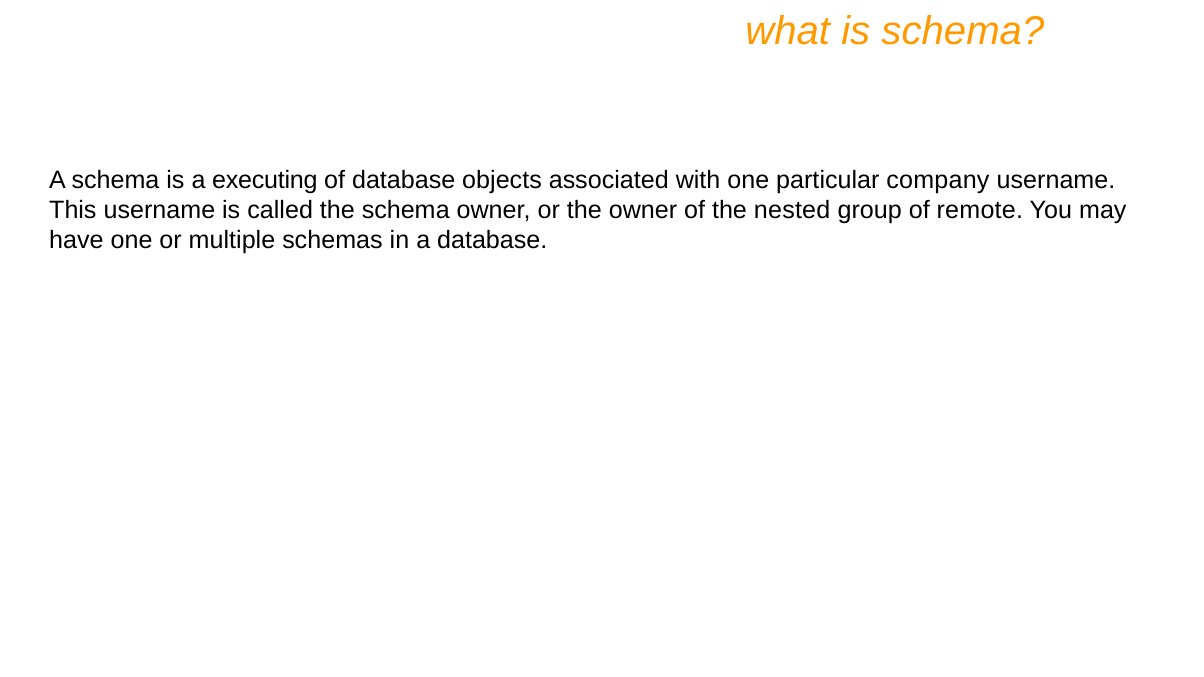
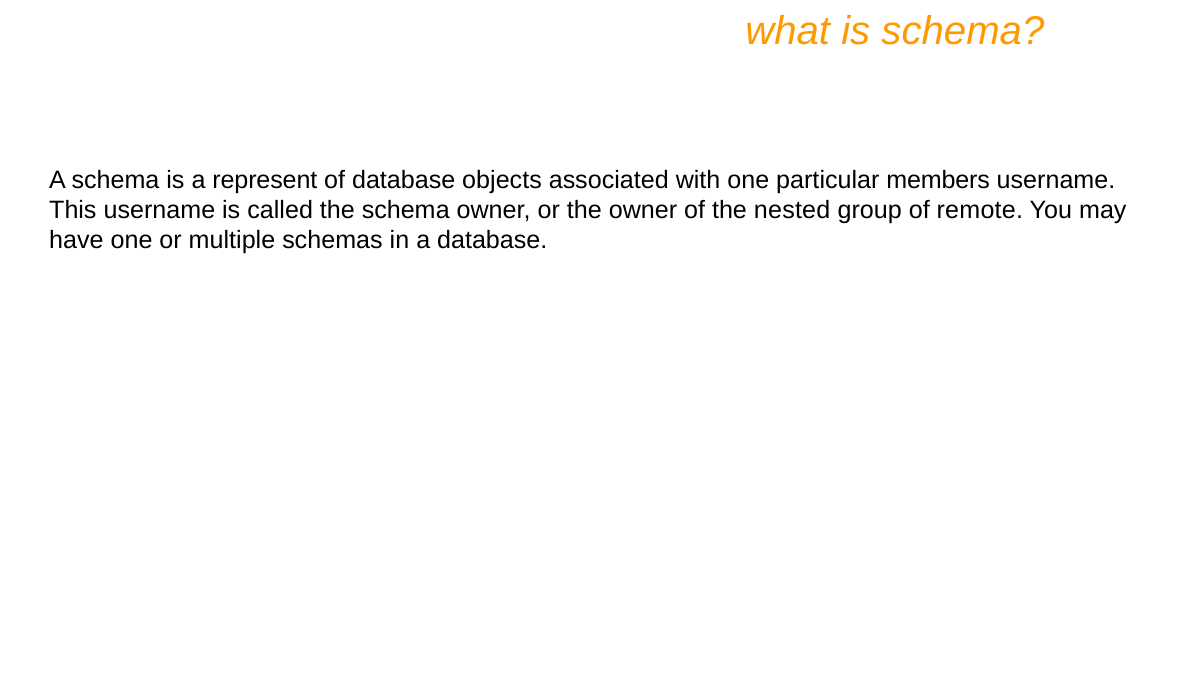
executing: executing -> represent
company: company -> members
